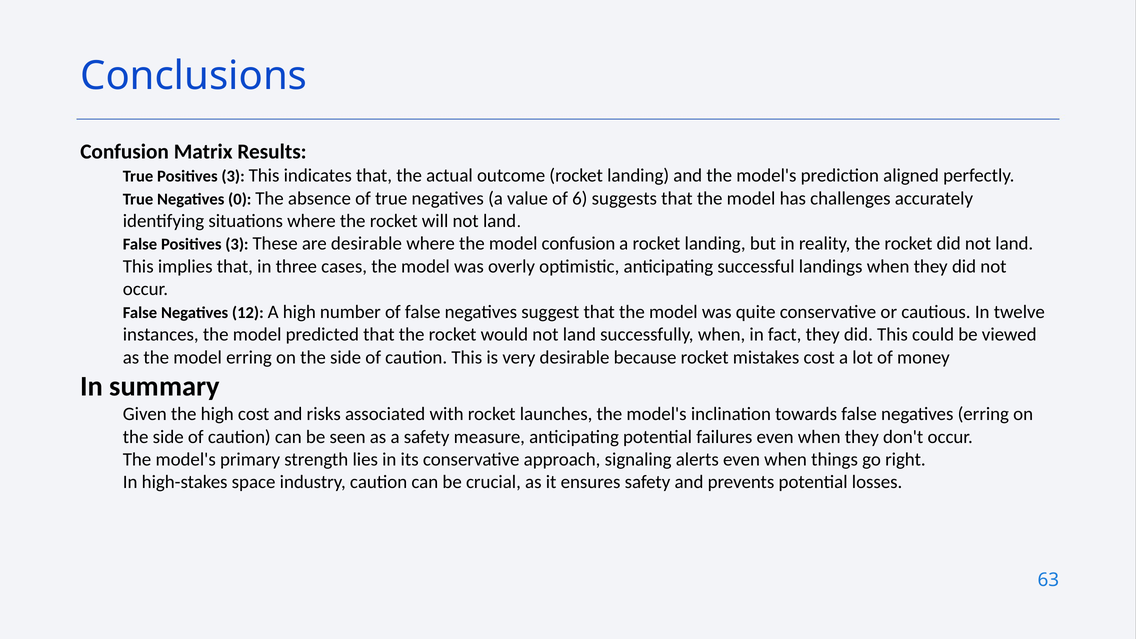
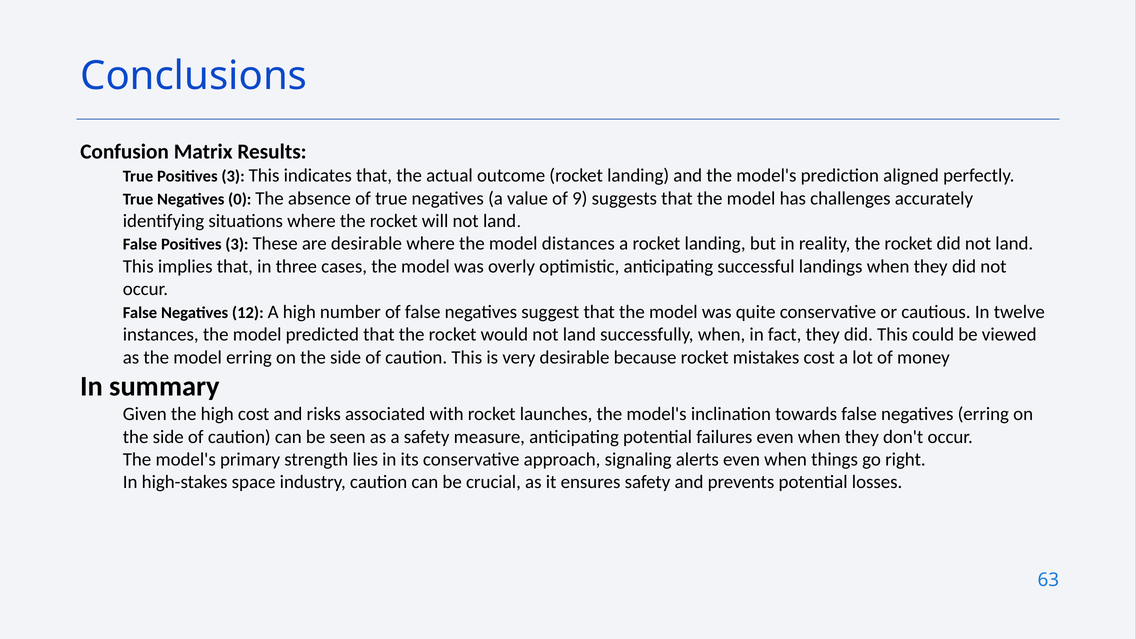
6: 6 -> 9
model confusion: confusion -> distances
